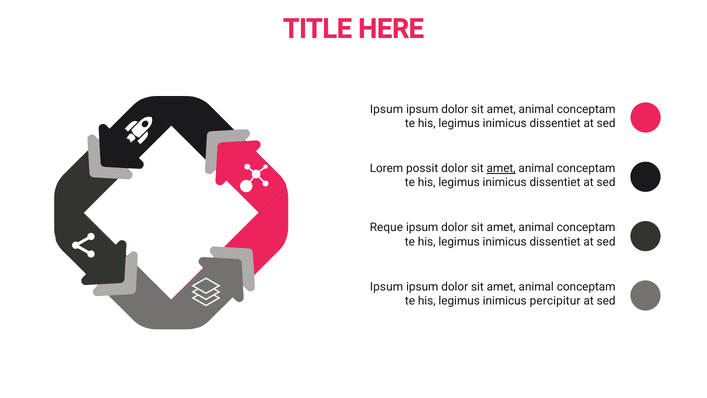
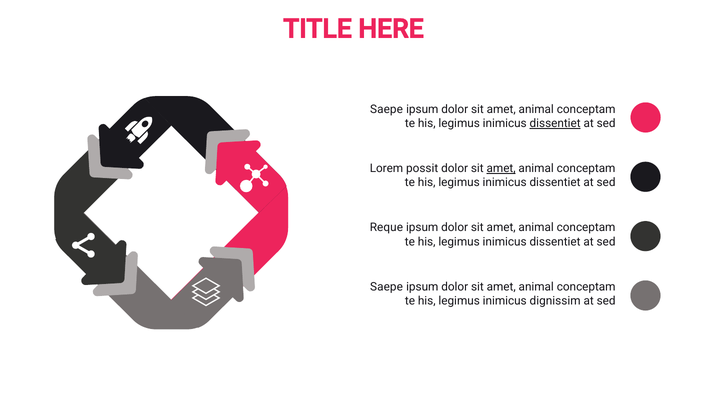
Ipsum at (386, 109): Ipsum -> Saepe
dissentiet at (555, 123) underline: none -> present
Ipsum at (386, 286): Ipsum -> Saepe
percipitur: percipitur -> dignissim
